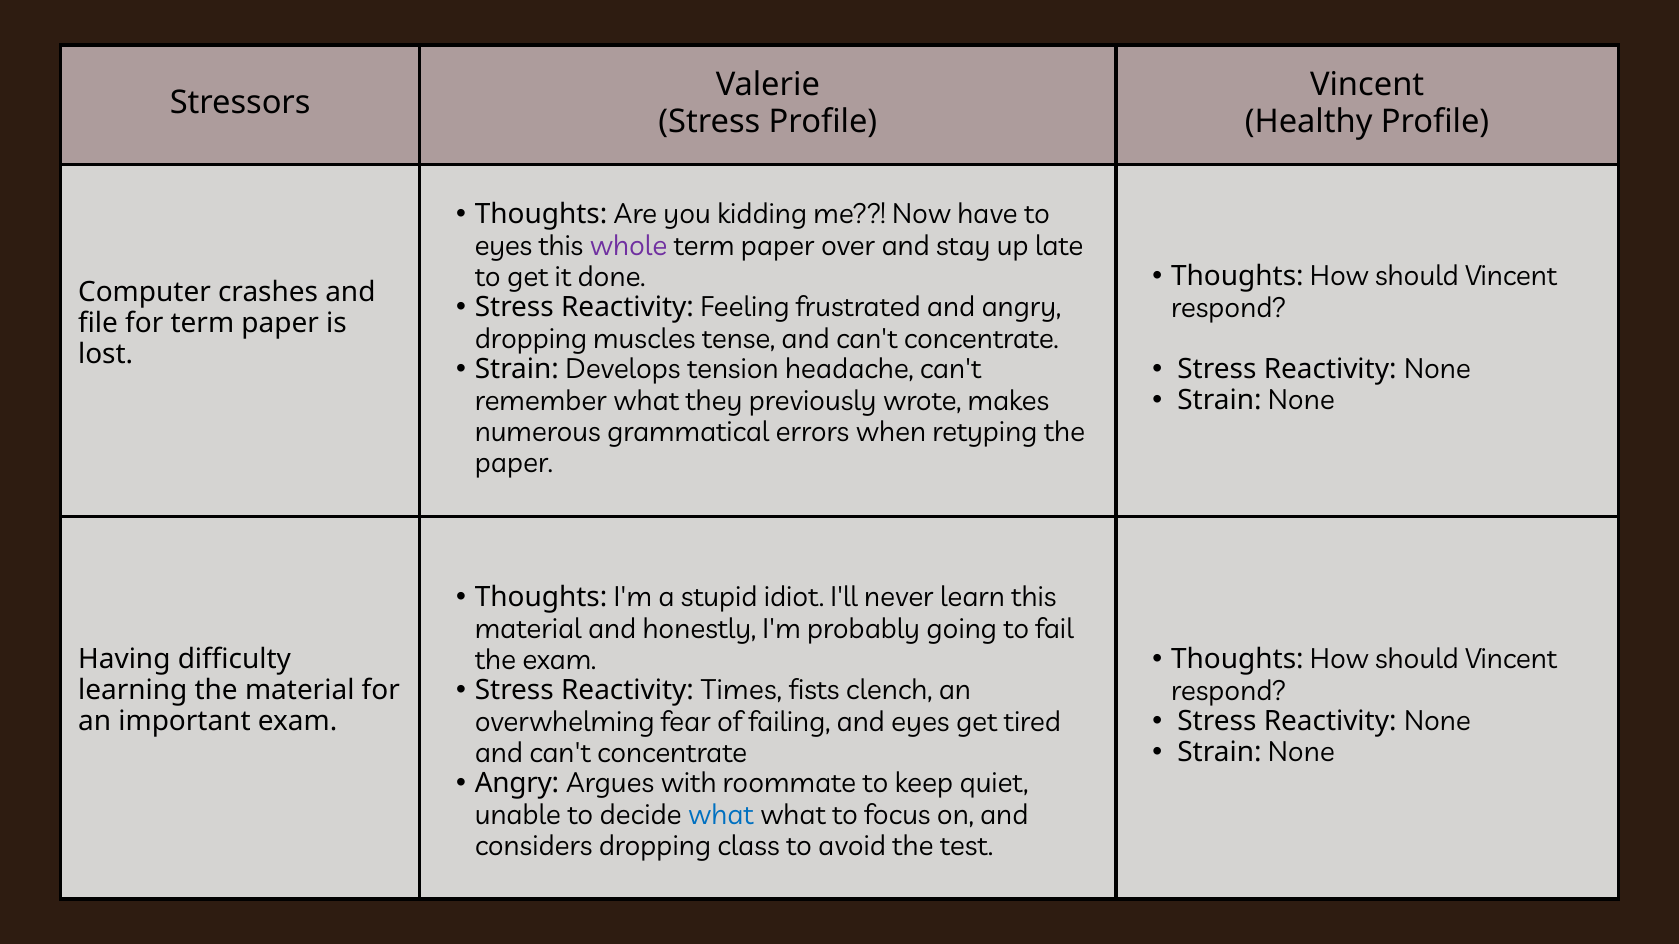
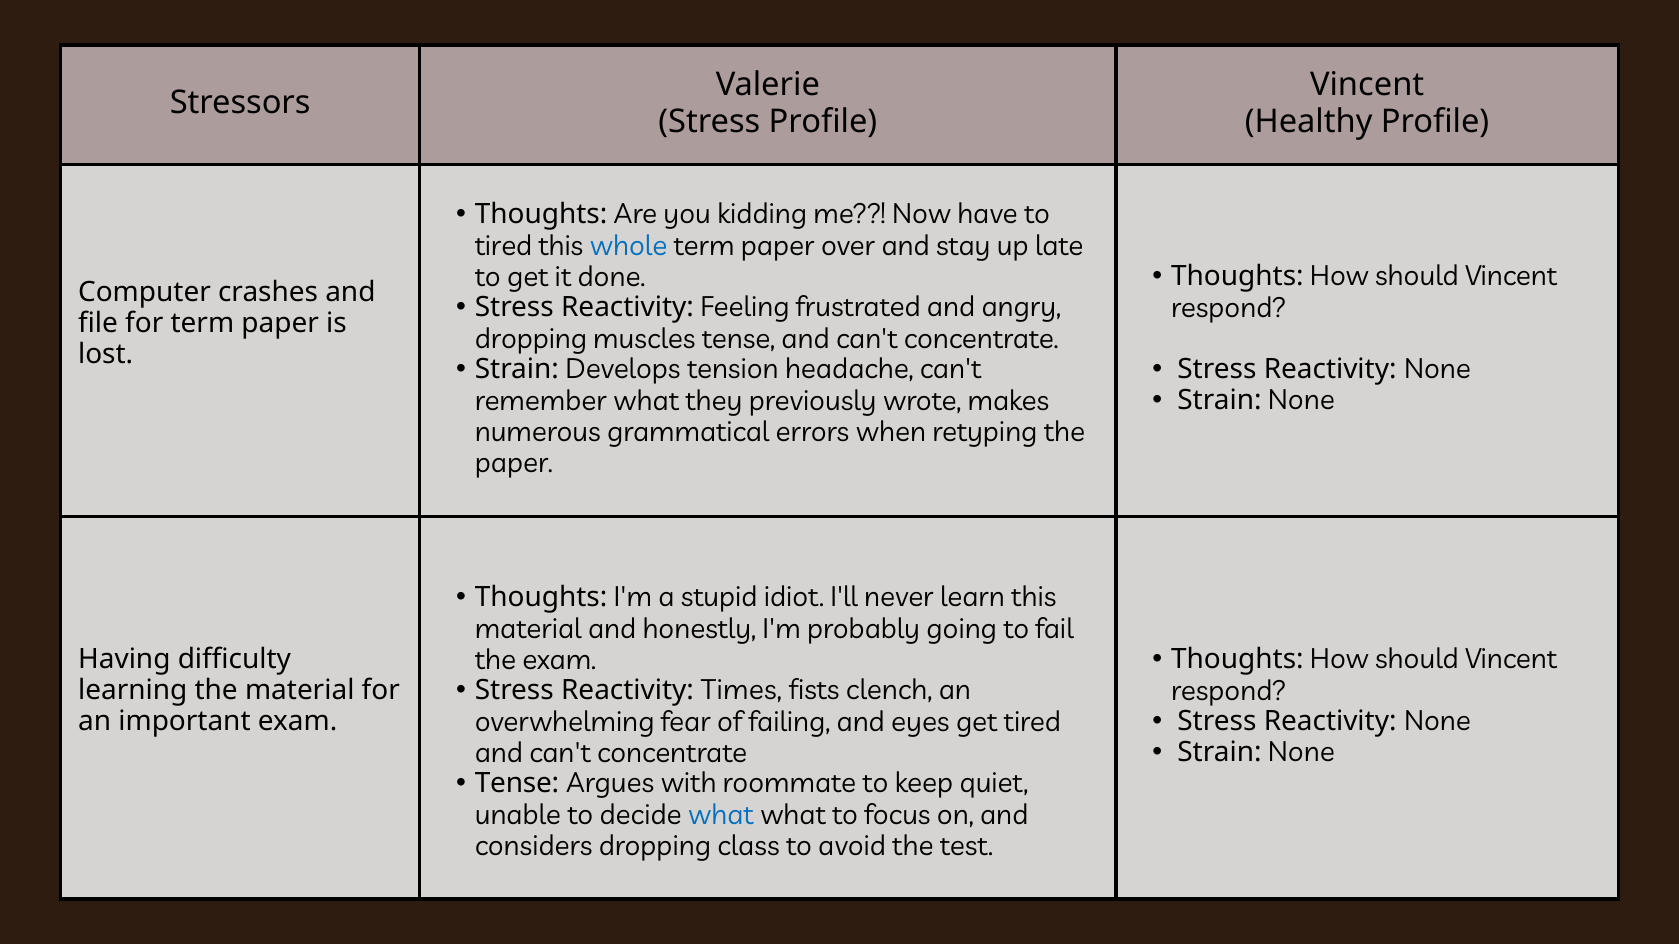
eyes at (504, 247): eyes -> tired
whole colour: purple -> blue
Angry at (517, 783): Angry -> Tense
